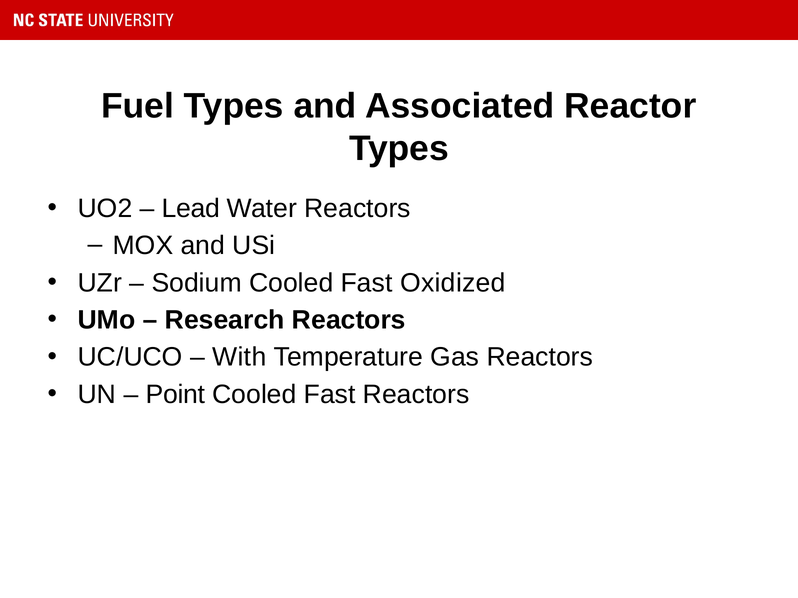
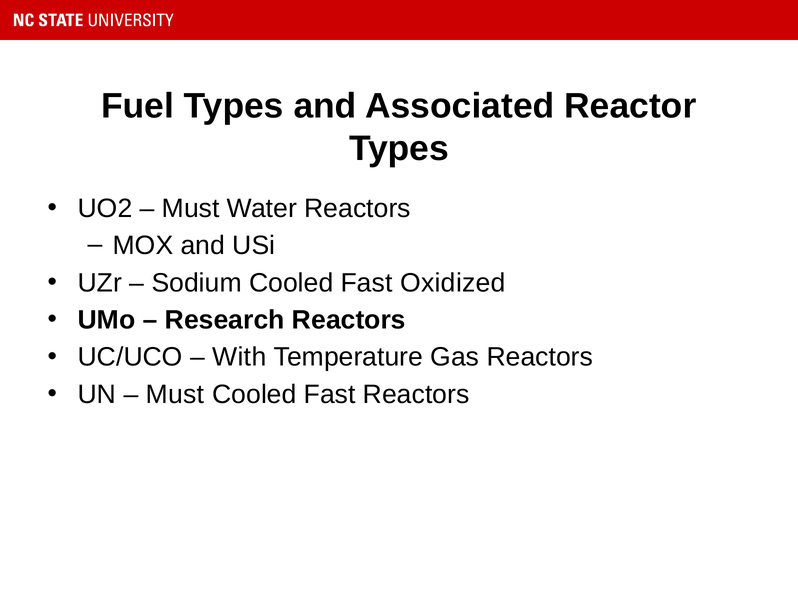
Lead at (191, 209): Lead -> Must
Point at (175, 395): Point -> Must
